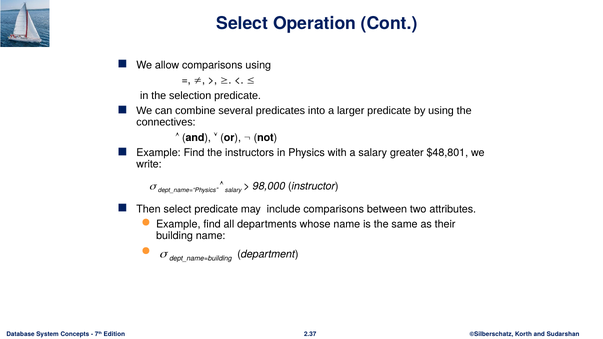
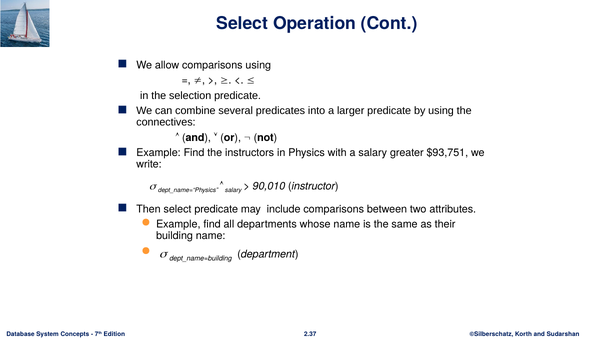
$48,801: $48,801 -> $93,751
98,000: 98,000 -> 90,010
